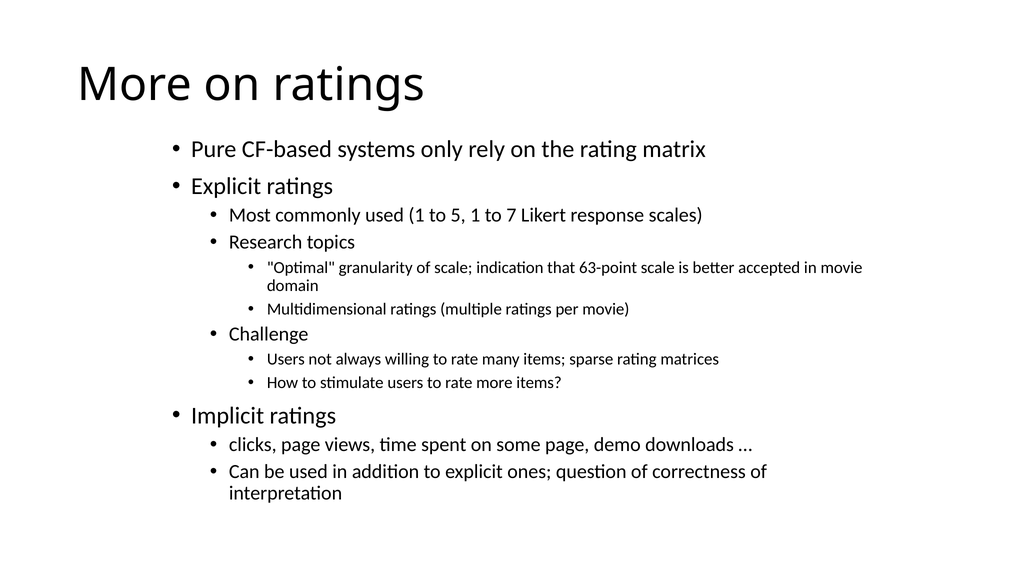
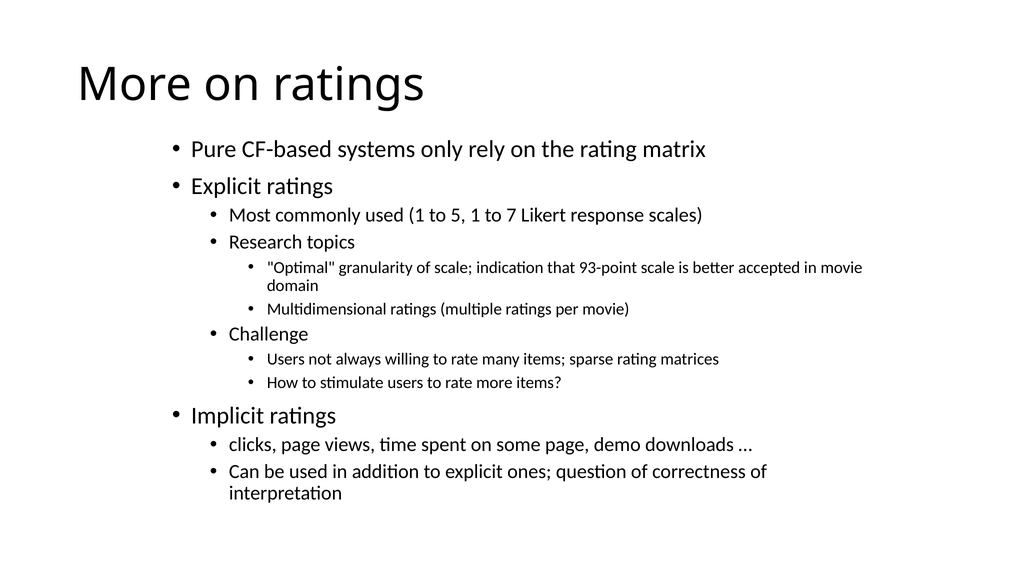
63-point: 63-point -> 93-point
